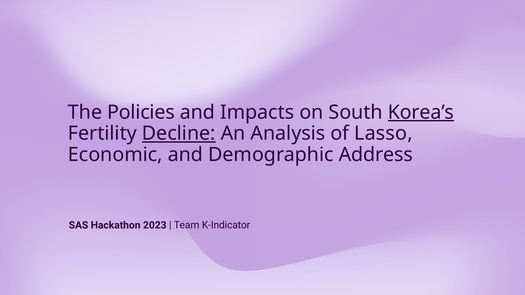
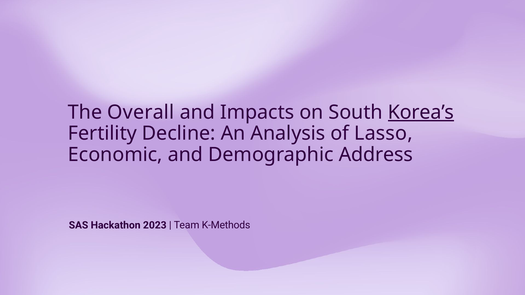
Policies: Policies -> Overall
Decline underline: present -> none
K-Indicator: K-Indicator -> K-Methods
